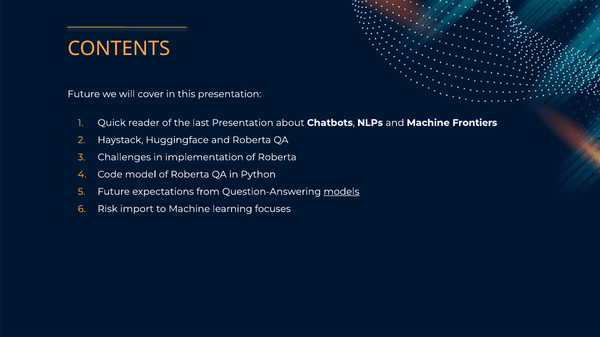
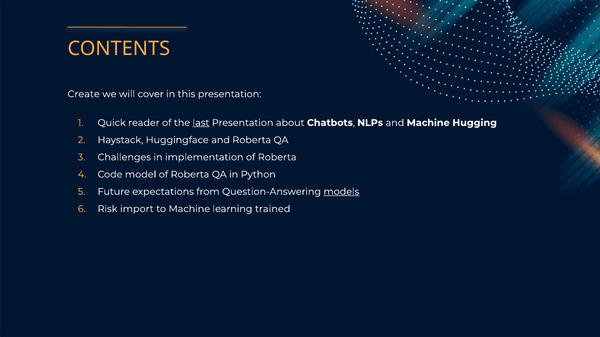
Future at (84, 94): Future -> Create
last underline: none -> present
Frontiers: Frontiers -> Hugging
focuses: focuses -> trained
